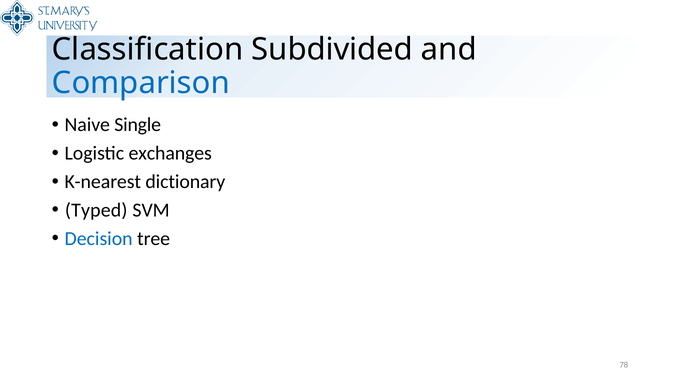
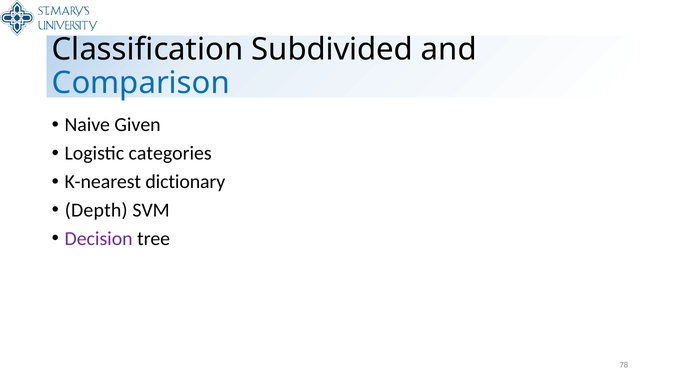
Single: Single -> Given
exchanges: exchanges -> categories
Typed: Typed -> Depth
Decision colour: blue -> purple
